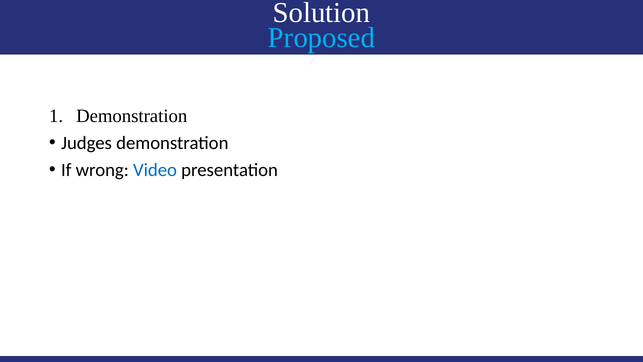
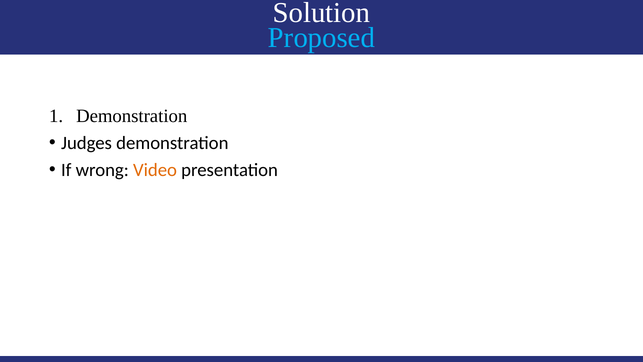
Video colour: blue -> orange
